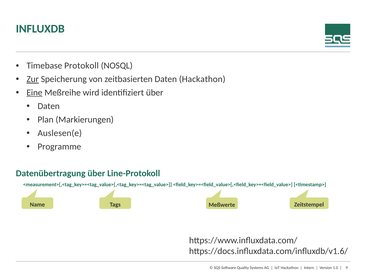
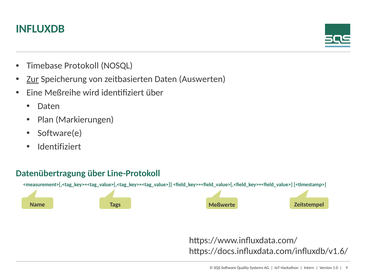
Daten Hackathon: Hackathon -> Auswerten
Eine underline: present -> none
Auslesen(e: Auslesen(e -> Software(e
Programme at (59, 147): Programme -> Identifiziert
